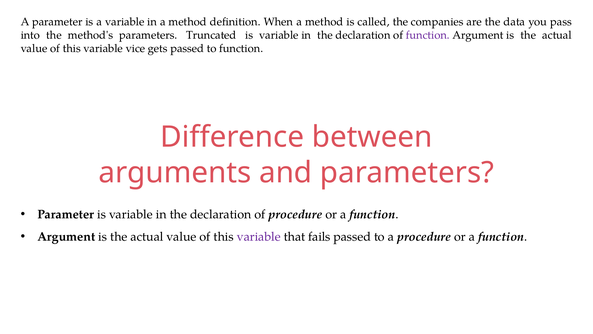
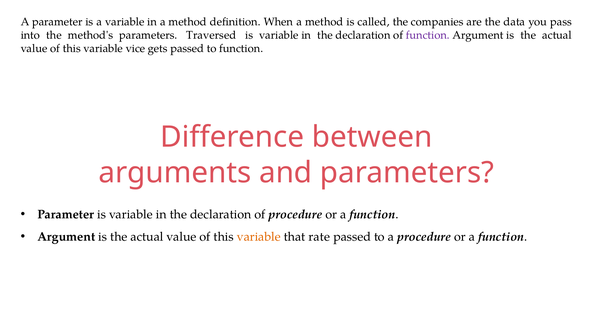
Truncated: Truncated -> Traversed
variable at (259, 237) colour: purple -> orange
fails: fails -> rate
